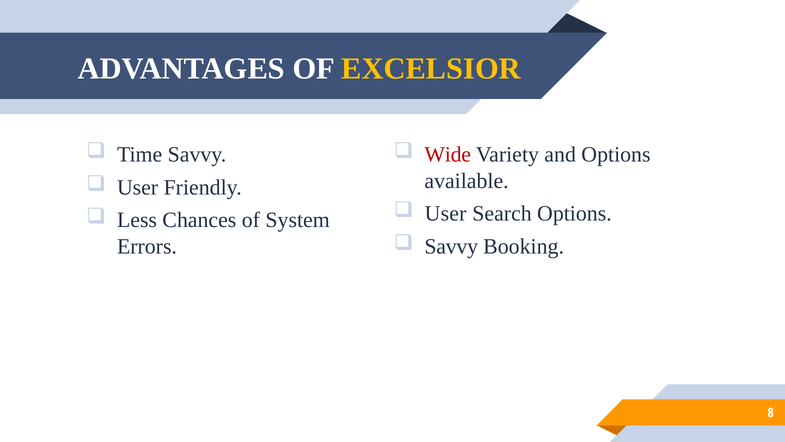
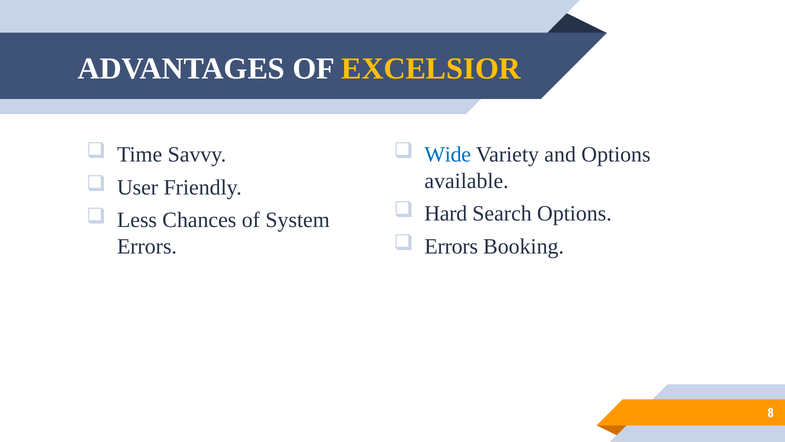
Wide colour: red -> blue
User at (446, 213): User -> Hard
Savvy at (451, 246): Savvy -> Errors
